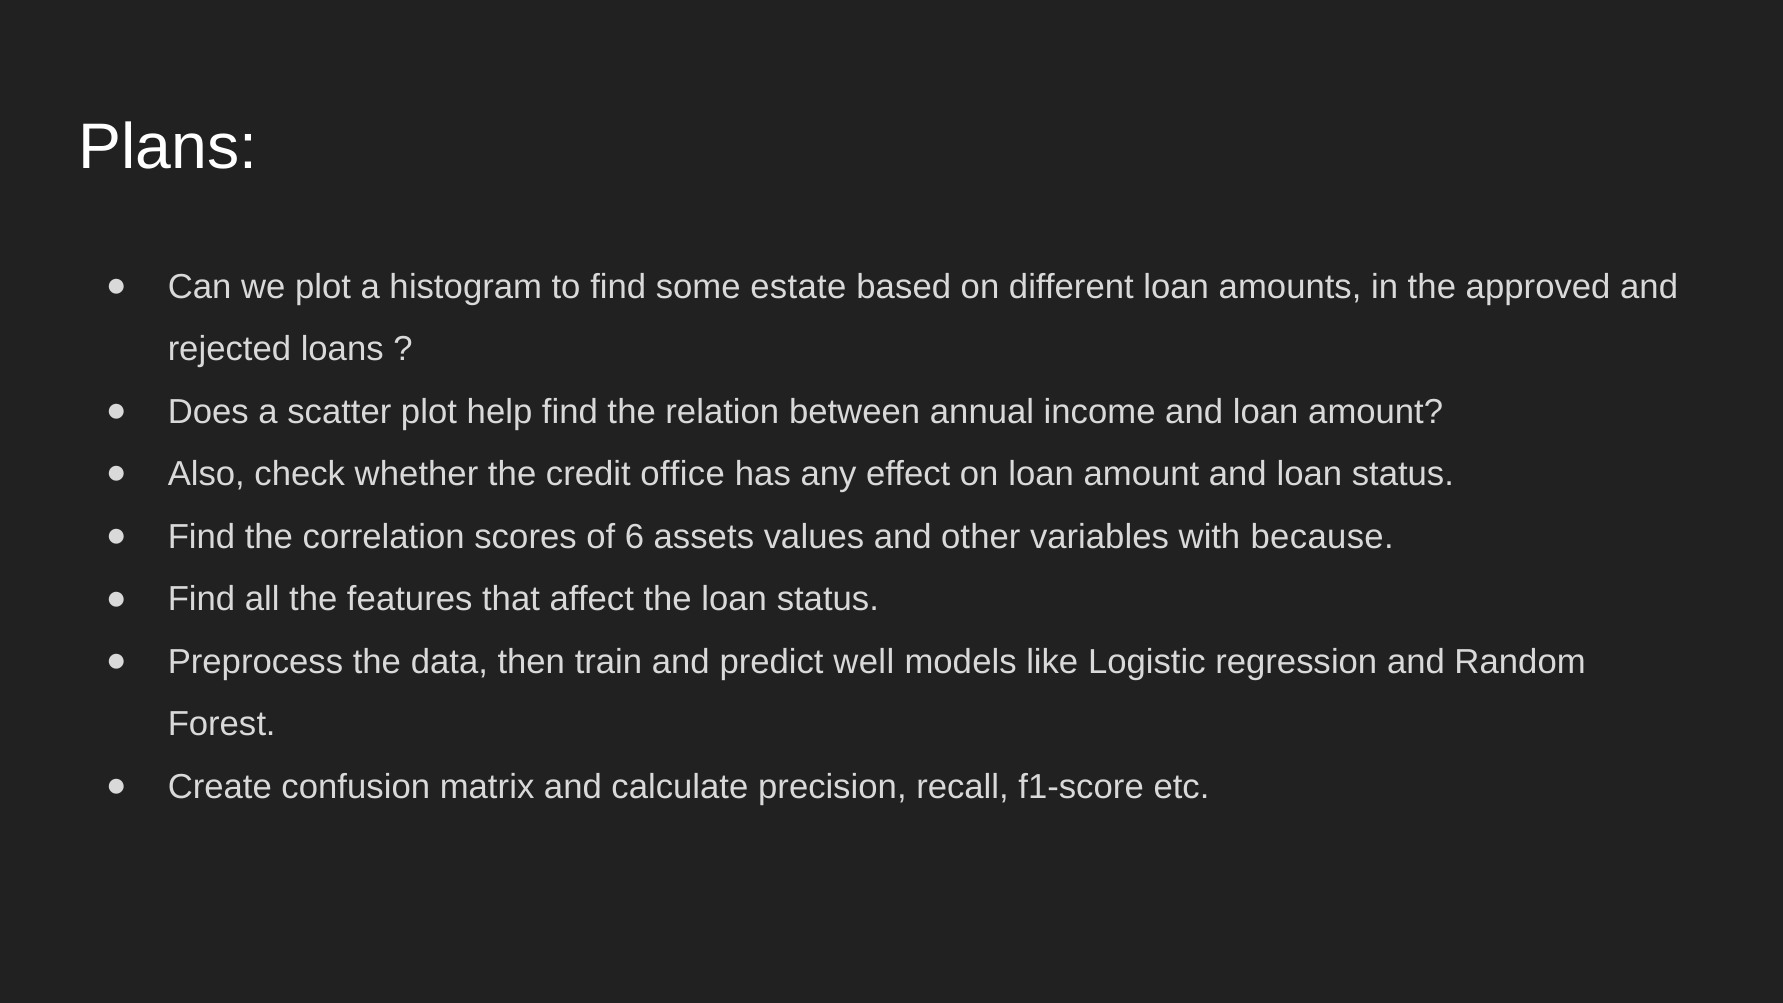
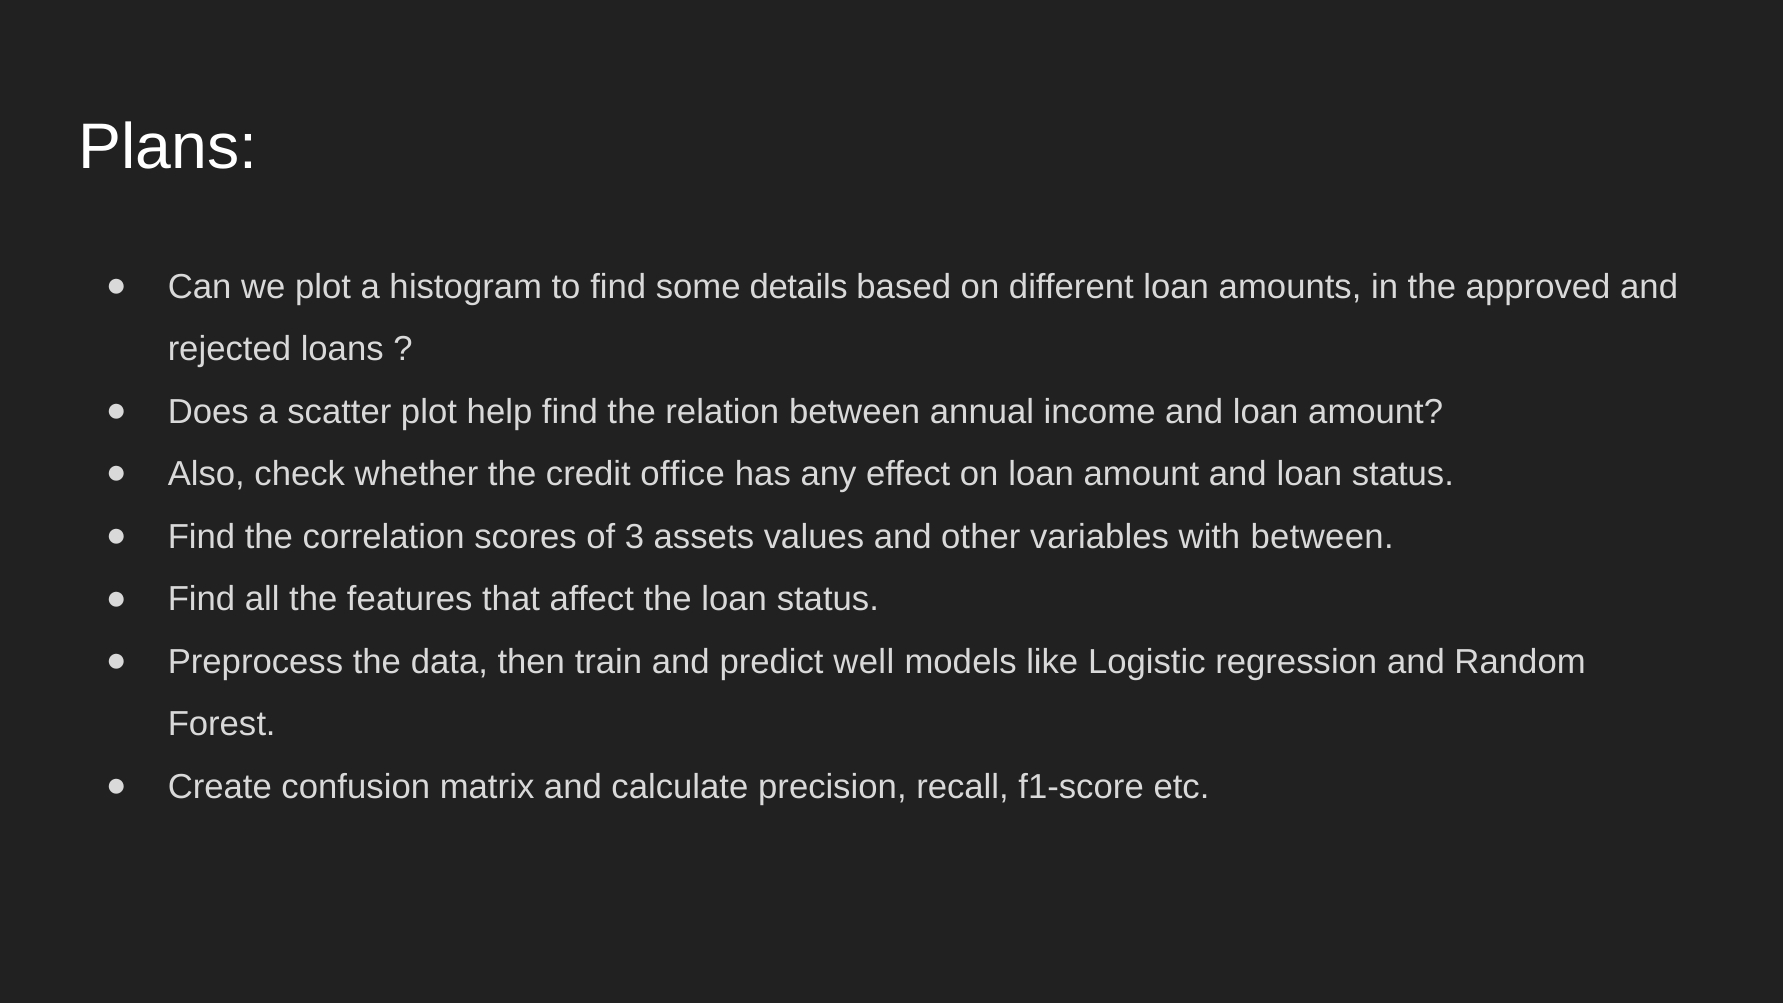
estate: estate -> details
6: 6 -> 3
with because: because -> between
